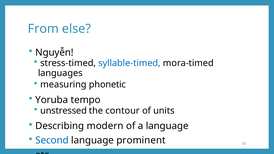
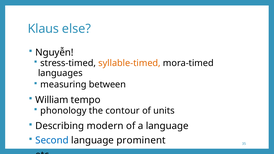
From: From -> Klaus
syllable-timed colour: blue -> orange
phonetic: phonetic -> between
Yoruba: Yoruba -> William
unstressed: unstressed -> phonology
